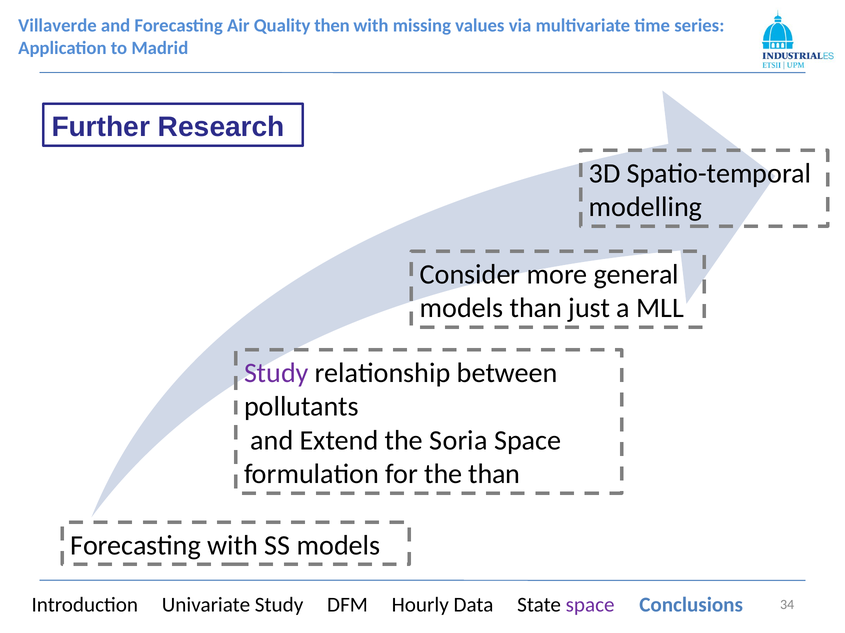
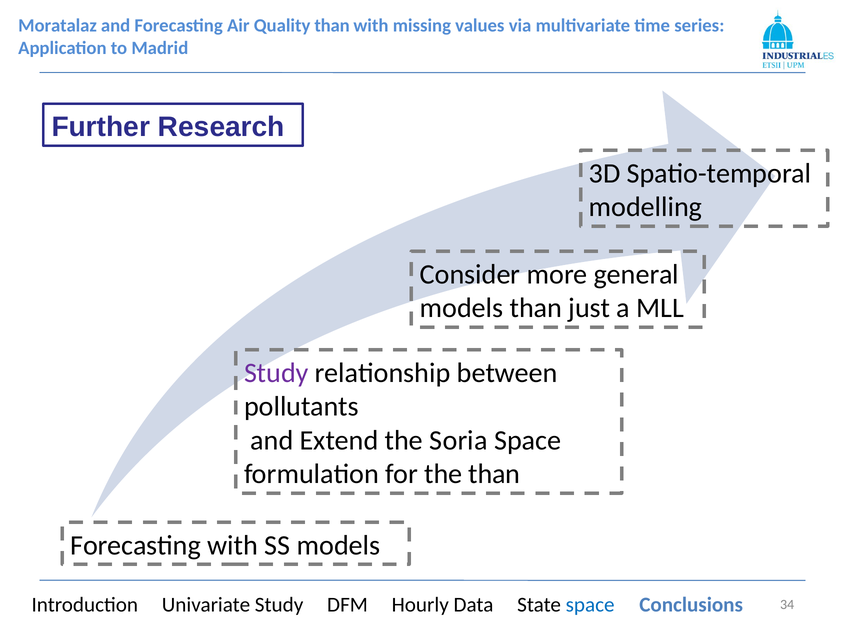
Villaverde: Villaverde -> Moratalaz
then at (332, 26): then -> than
space at (590, 606) colour: purple -> blue
